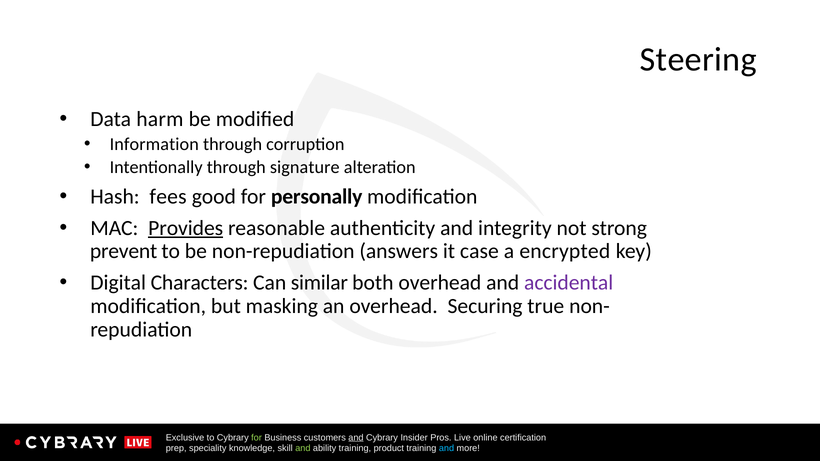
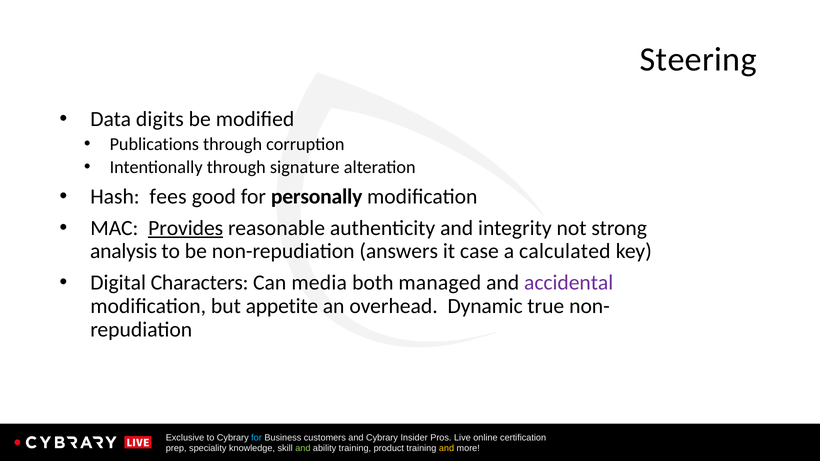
harm: harm -> digits
Information: Information -> Publications
prevent: prevent -> analysis
encrypted: encrypted -> calculated
similar: similar -> media
both overhead: overhead -> managed
masking: masking -> appetite
Securing: Securing -> Dynamic
for at (257, 438) colour: light green -> light blue
and at (356, 438) underline: present -> none
and at (447, 449) colour: light blue -> yellow
